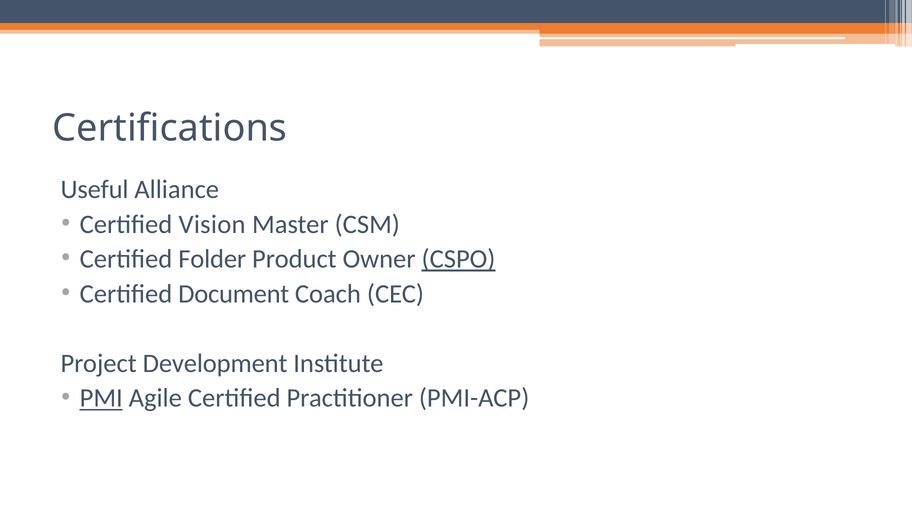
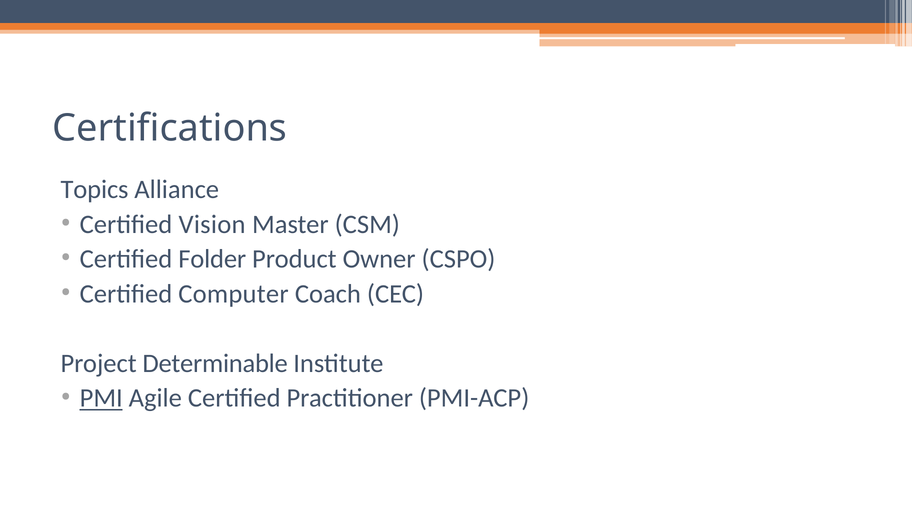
Useful: Useful -> Topics
CSPO underline: present -> none
Document: Document -> Computer
Development: Development -> Determinable
